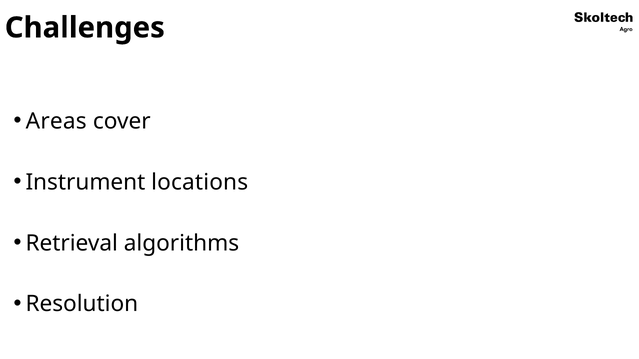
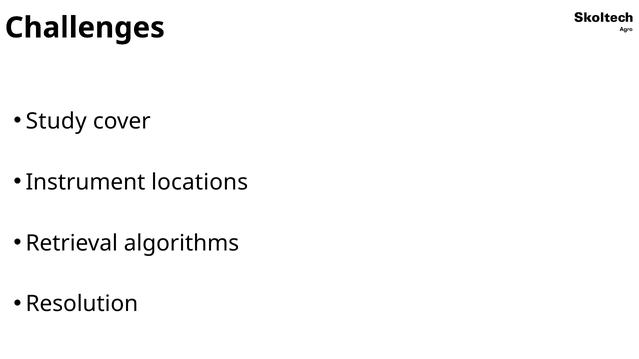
Areas: Areas -> Study
